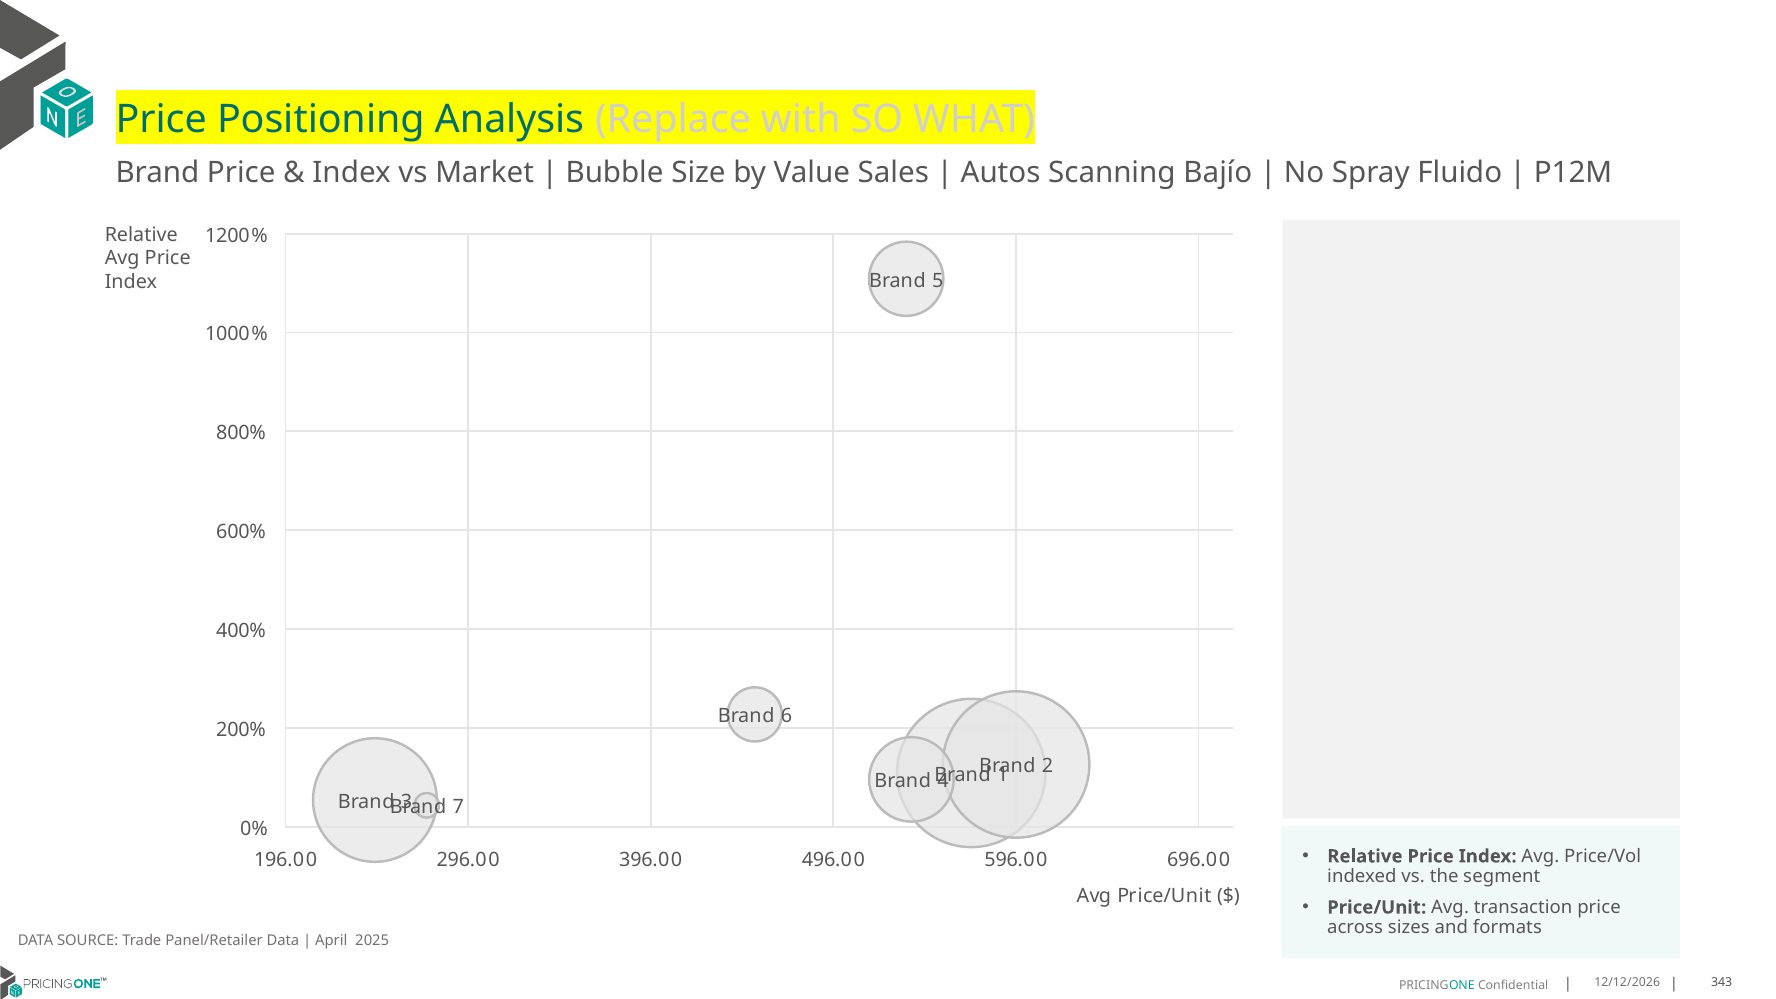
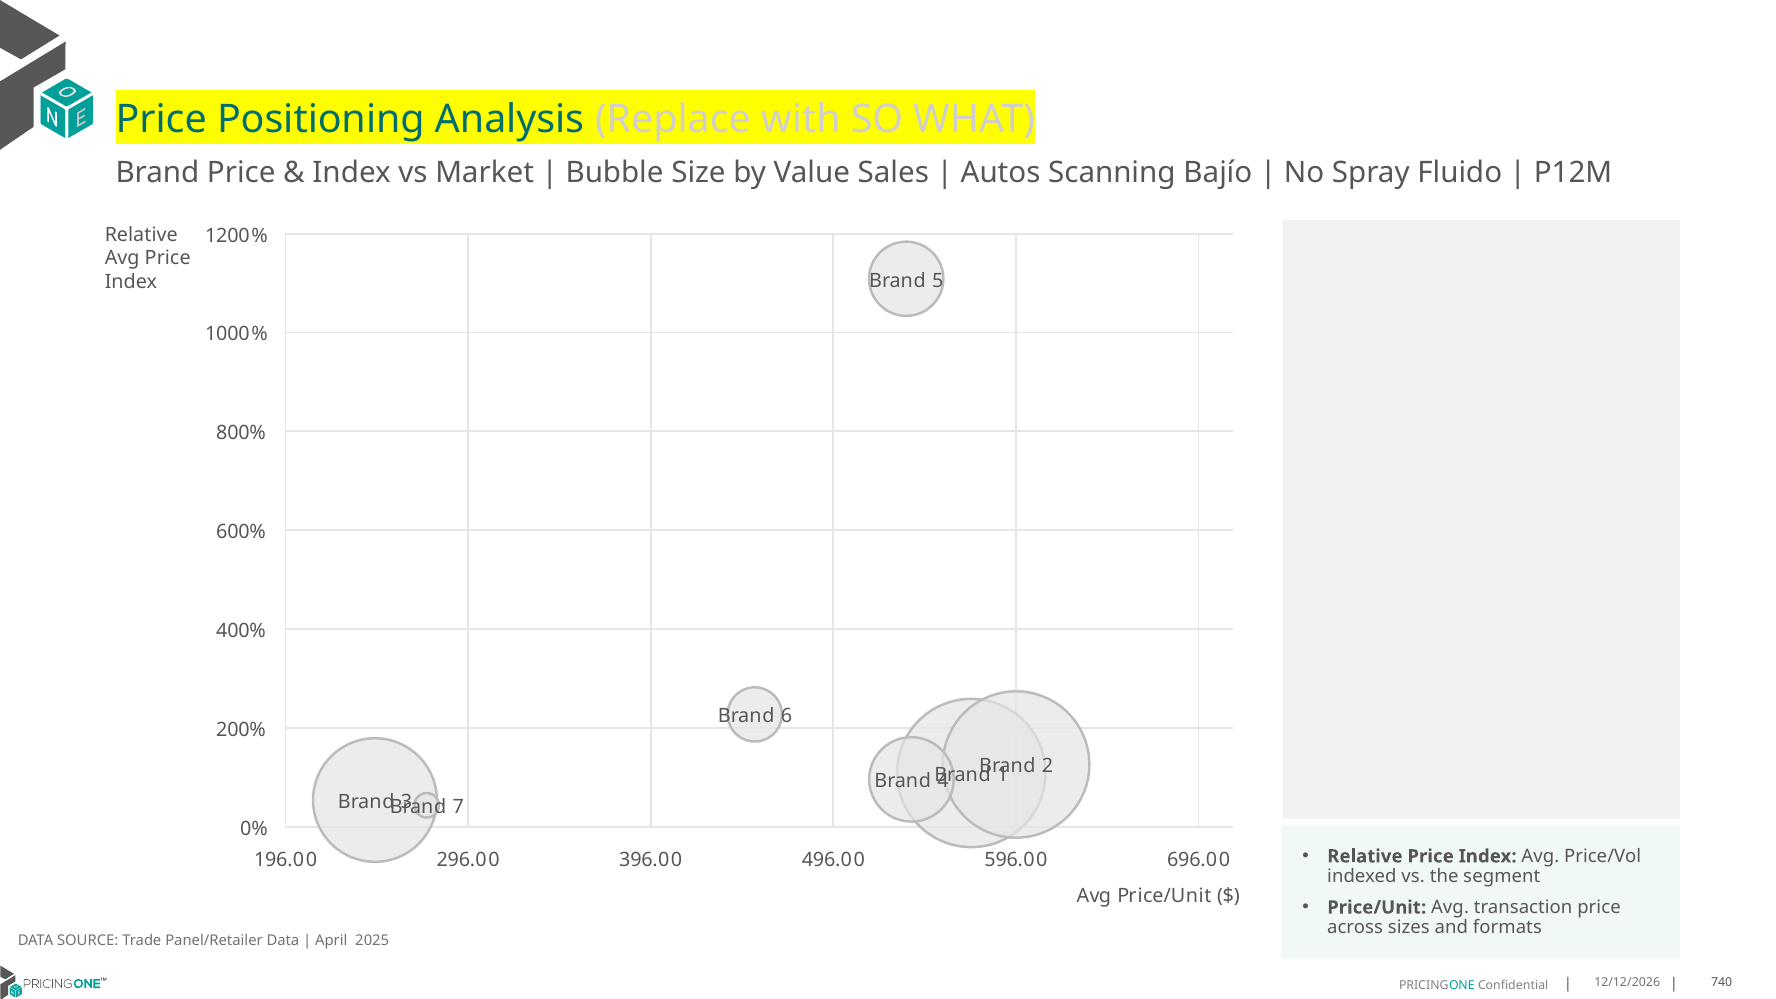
343: 343 -> 740
